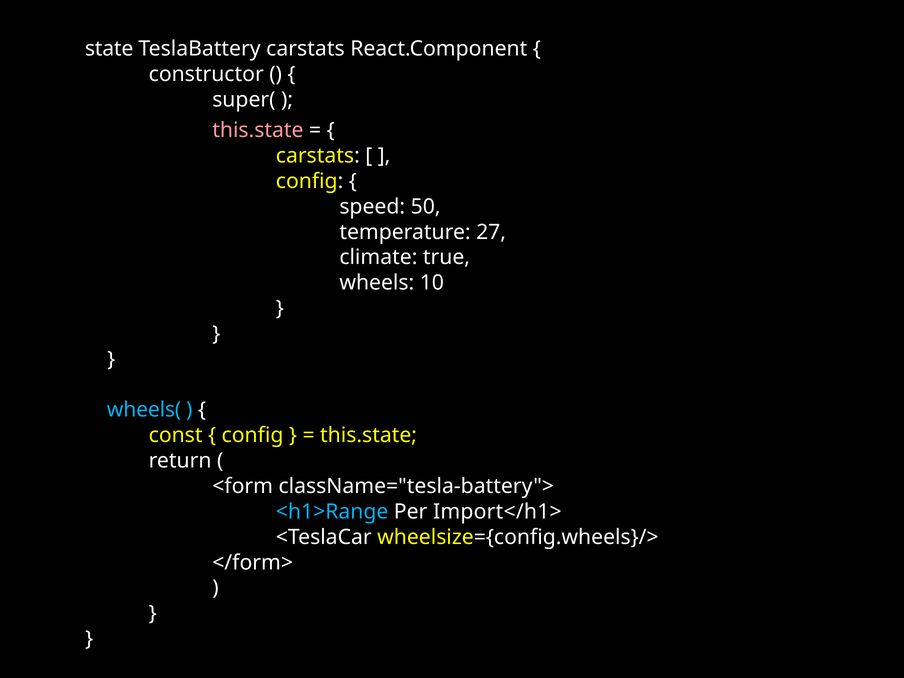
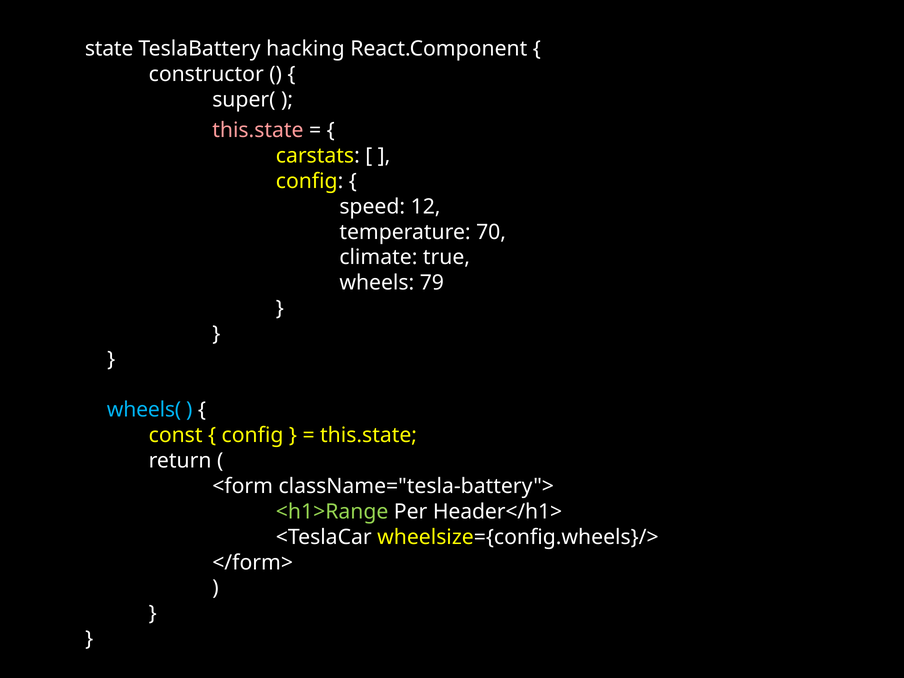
TeslaBattery carstats: carstats -> hacking
50: 50 -> 12
27: 27 -> 70
10: 10 -> 79
<h1>Range colour: light blue -> light green
Import</h1>: Import</h1> -> Header</h1>
